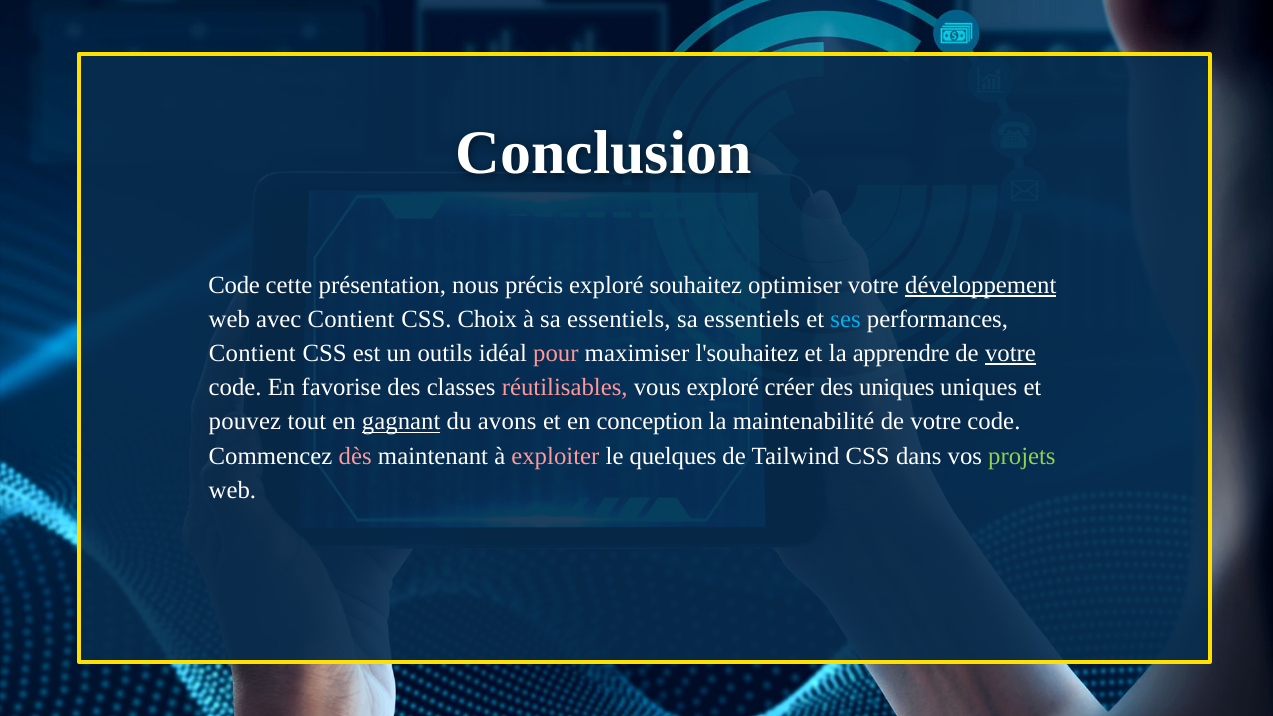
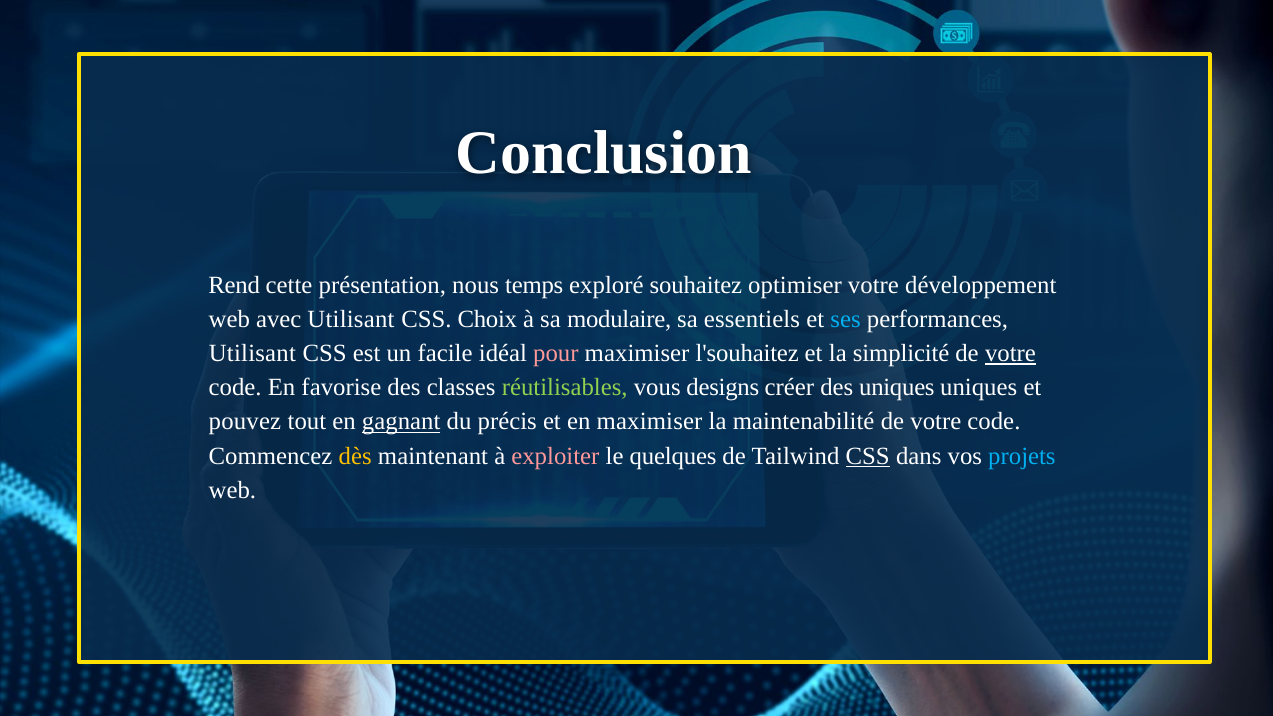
Code at (234, 285): Code -> Rend
précis: précis -> temps
développement underline: present -> none
avec Contient: Contient -> Utilisant
à sa essentiels: essentiels -> modulaire
Contient at (252, 354): Contient -> Utilisant
outils: outils -> facile
apprendre: apprendre -> simplicité
réutilisables colour: pink -> light green
vous exploré: exploré -> designs
avons: avons -> précis
en conception: conception -> maximiser
dès colour: pink -> yellow
CSS at (868, 456) underline: none -> present
projets colour: light green -> light blue
